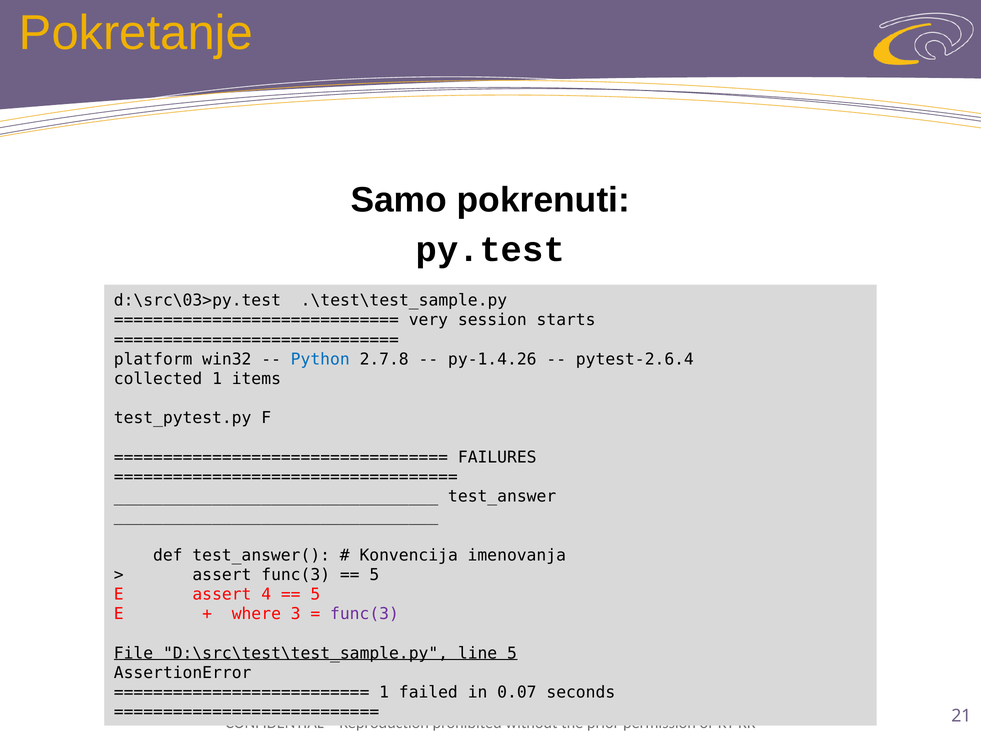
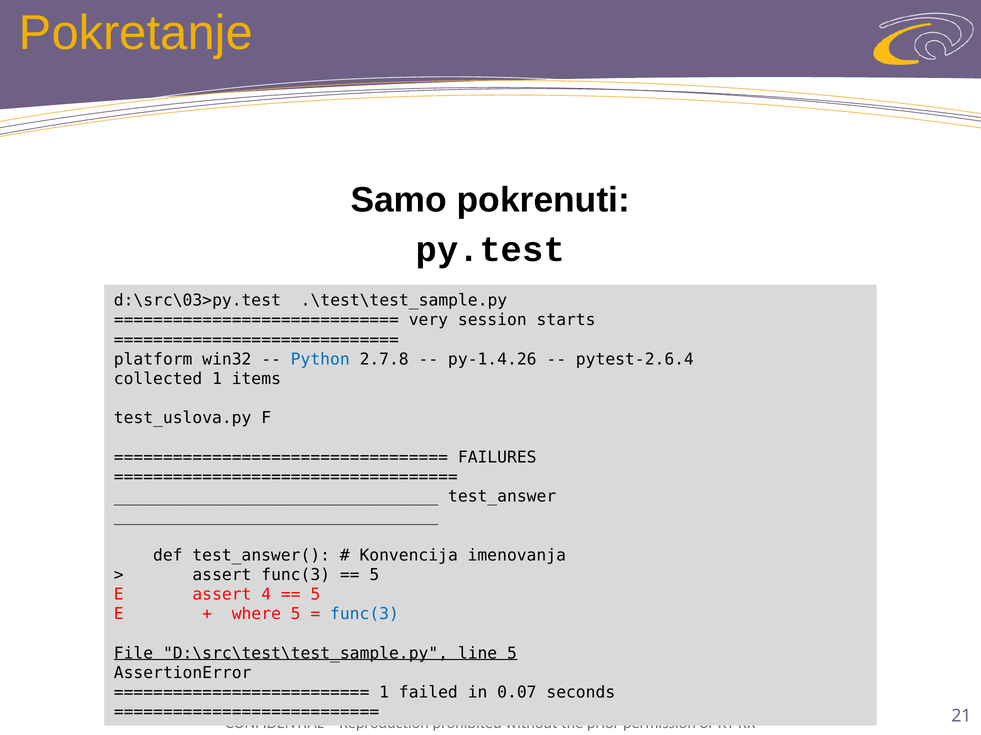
test_pytest.py: test_pytest.py -> test_uslova.py
where 3: 3 -> 5
func(3 at (364, 615) colour: purple -> blue
